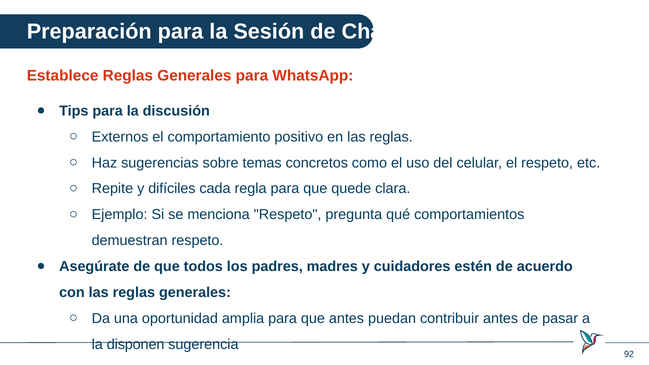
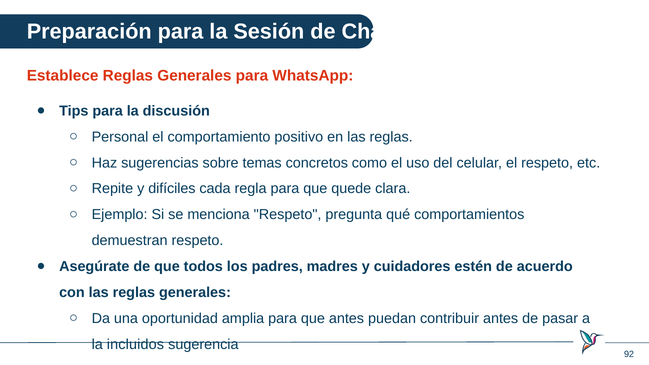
Externos: Externos -> Personal
disponen: disponen -> incluidos
